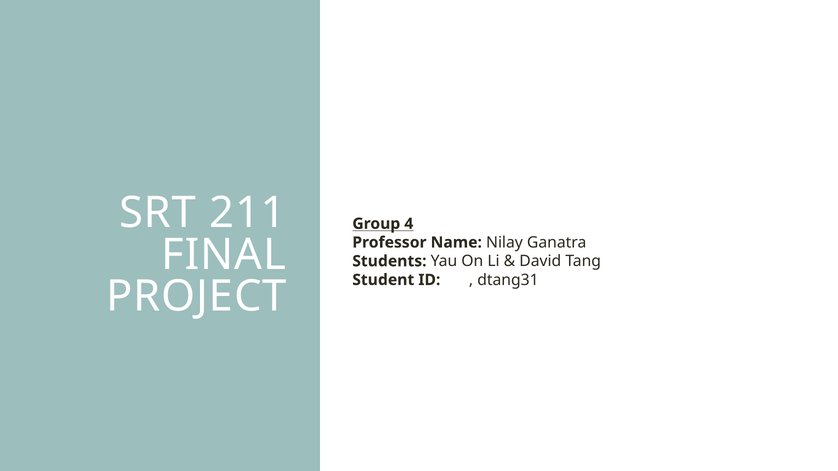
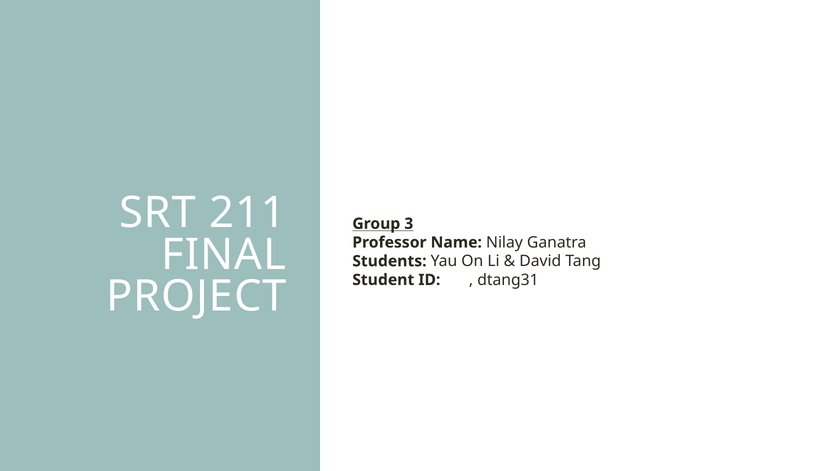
4: 4 -> 3
